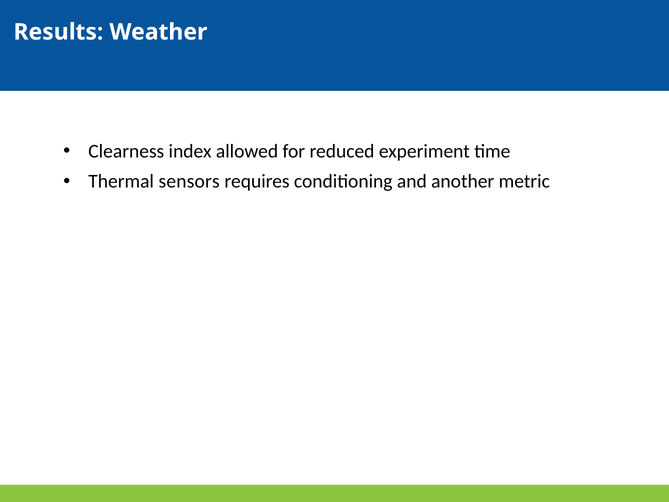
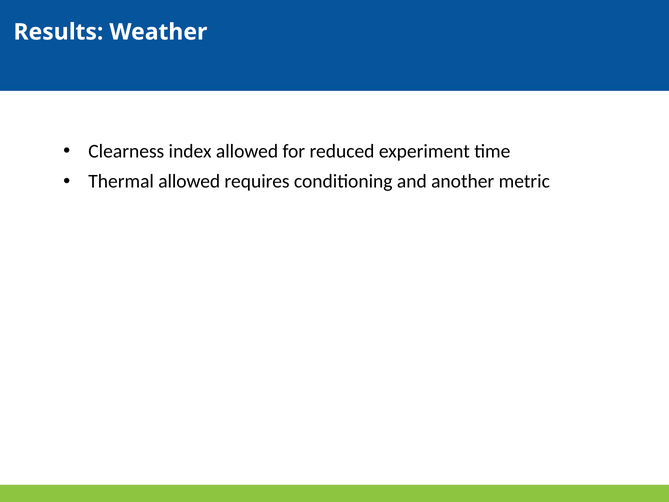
Thermal sensors: sensors -> allowed
